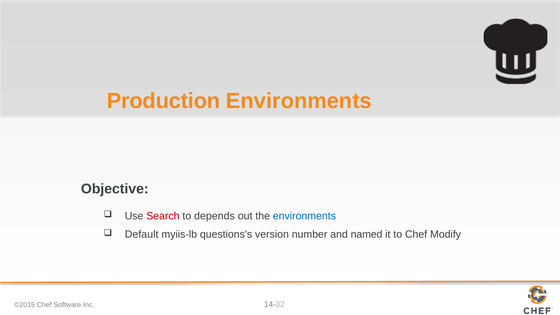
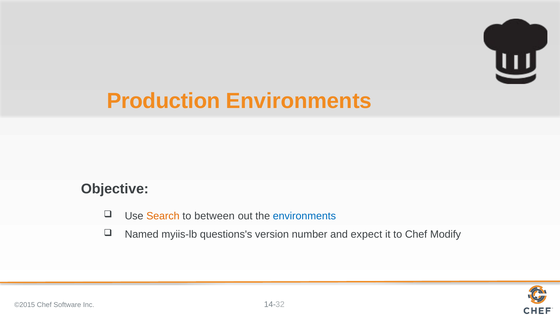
Search colour: red -> orange
depends: depends -> between
Default: Default -> Named
named: named -> expect
